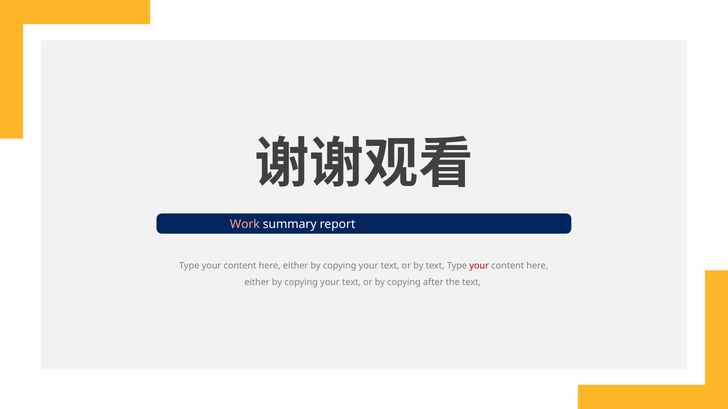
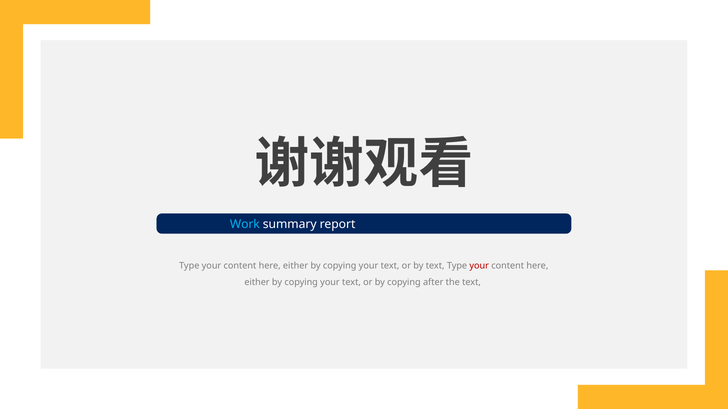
Work colour: pink -> light blue
